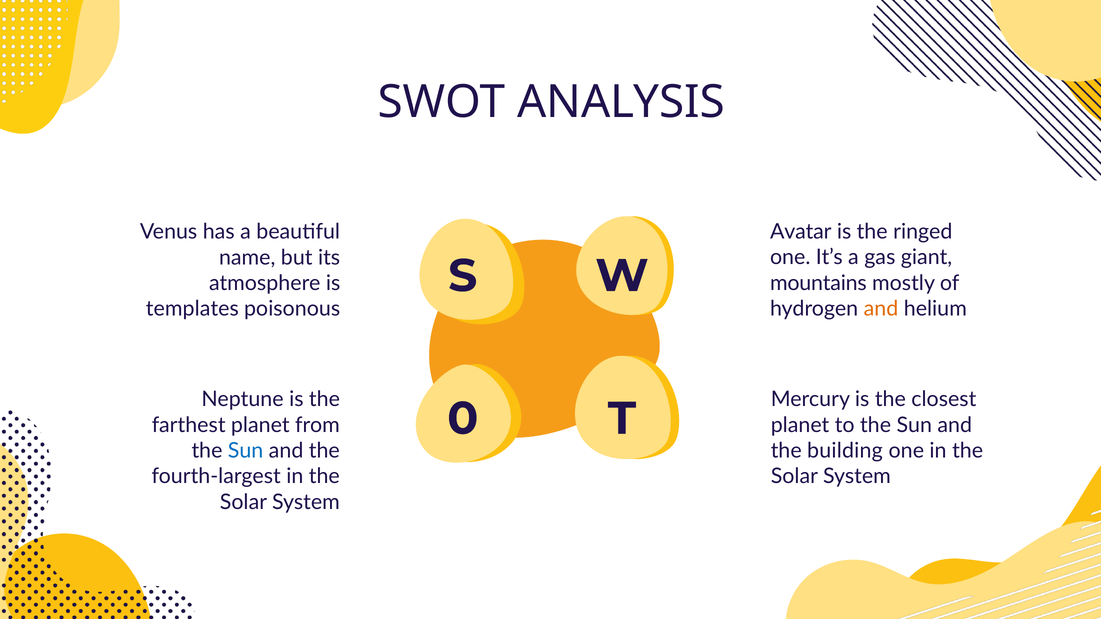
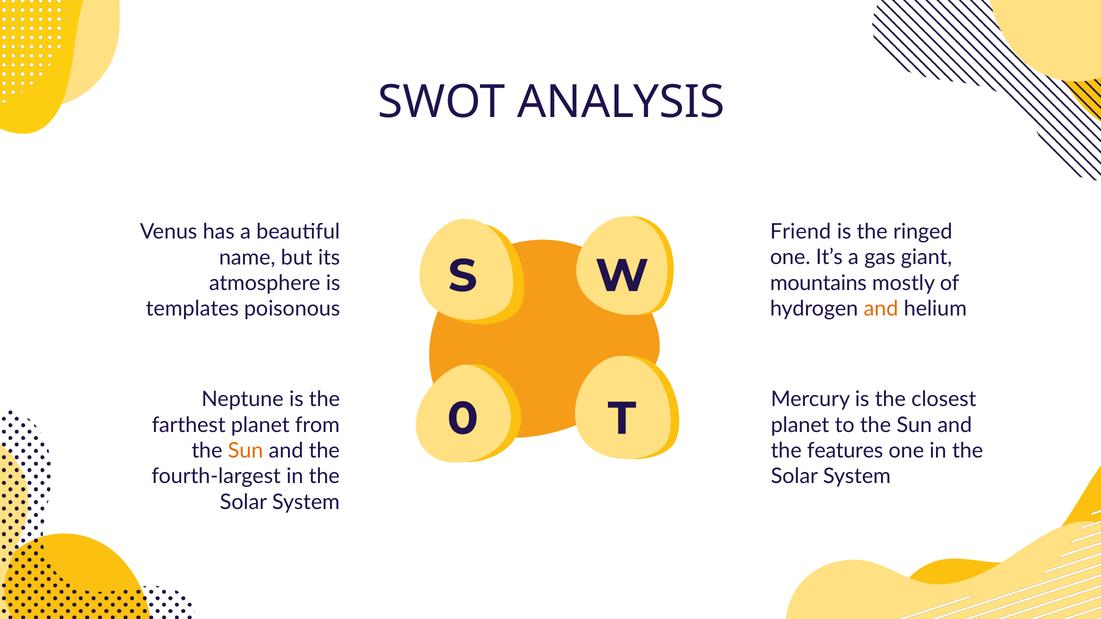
Avatar: Avatar -> Friend
Sun at (246, 451) colour: blue -> orange
building: building -> features
